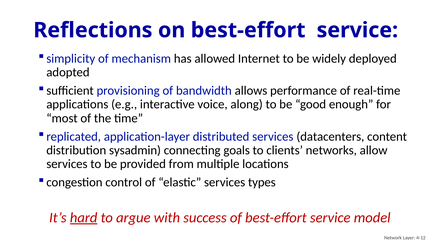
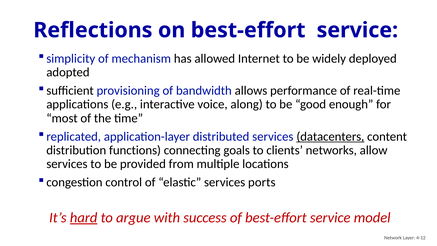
datacenters underline: none -> present
sysadmin: sysadmin -> functions
types: types -> ports
